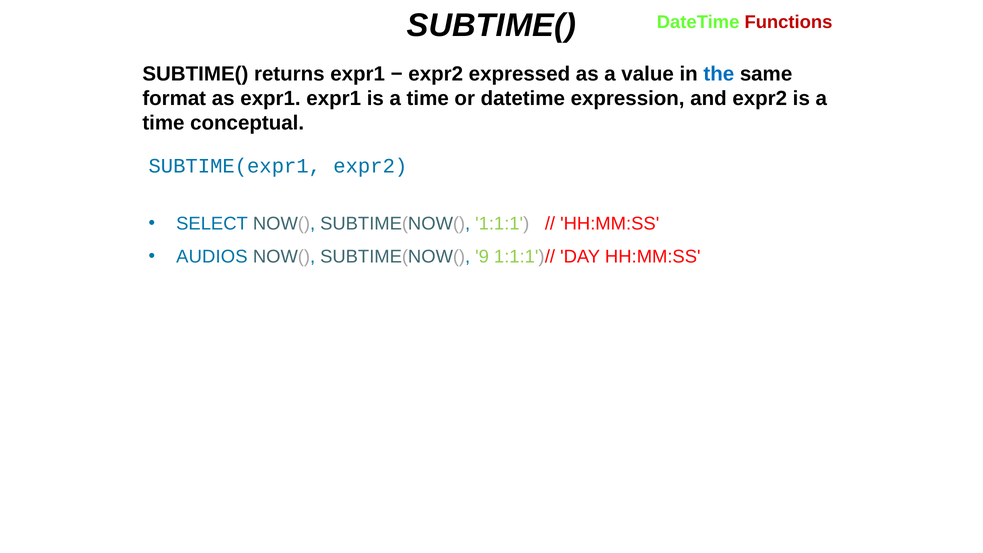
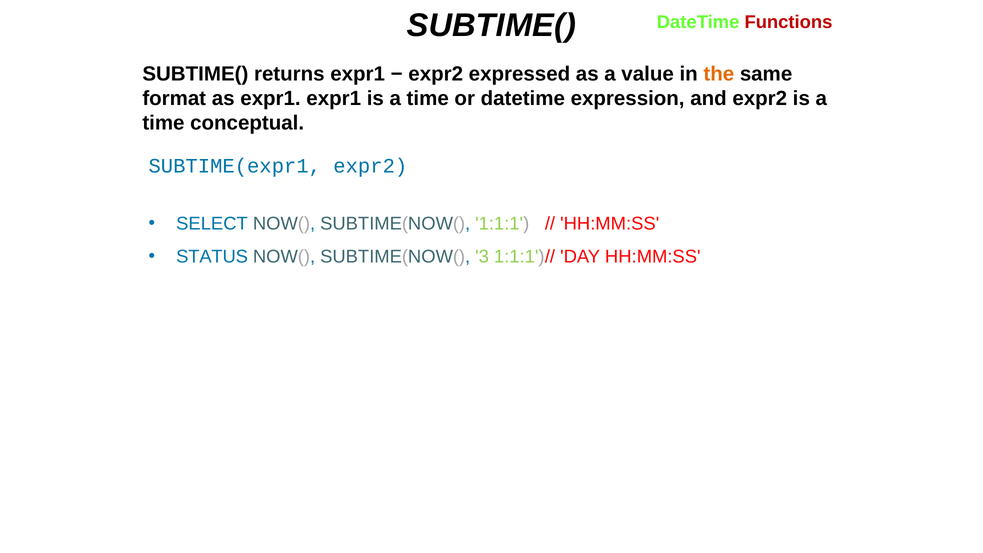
the colour: blue -> orange
AUDIOS: AUDIOS -> STATUS
9: 9 -> 3
